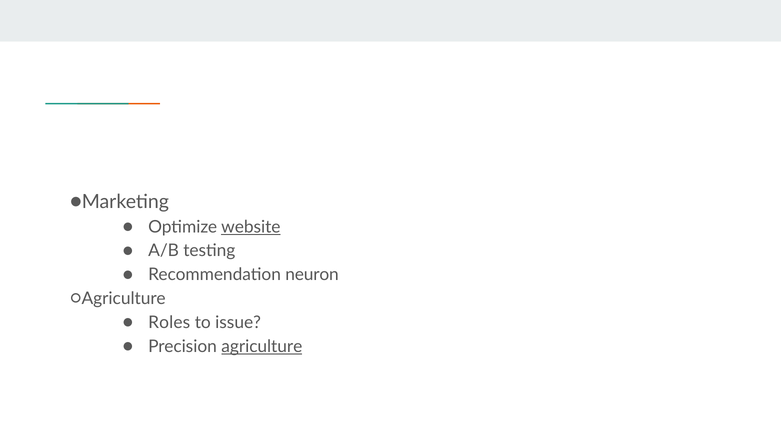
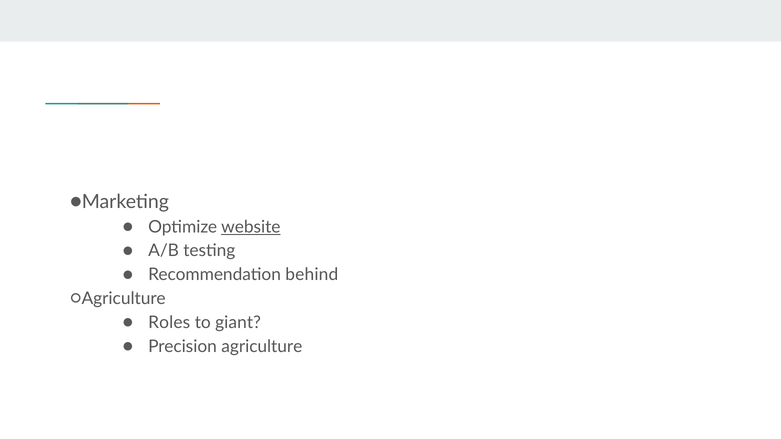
neuron: neuron -> behind
issue: issue -> giant
agriculture underline: present -> none
